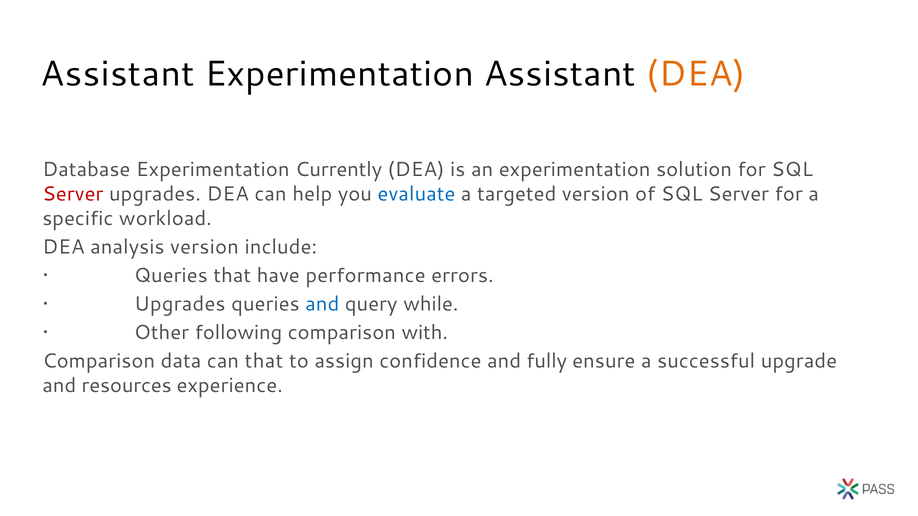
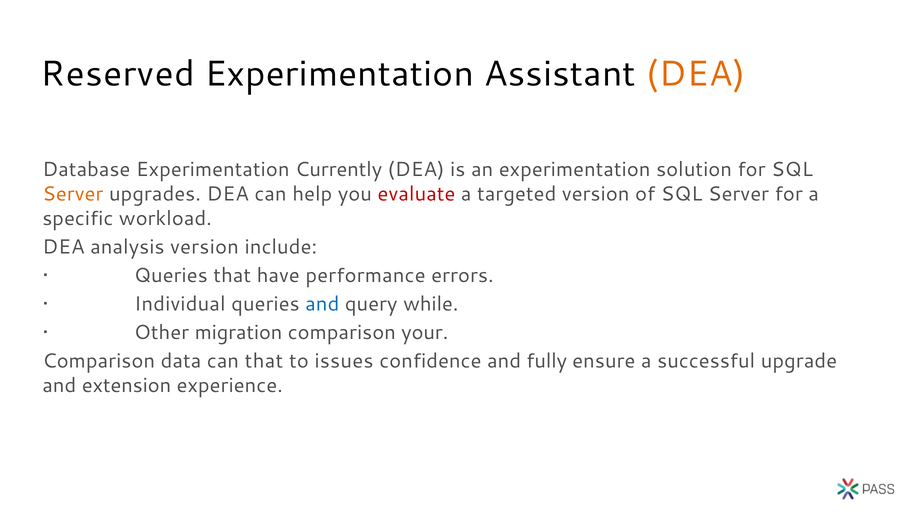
Assistant at (118, 74): Assistant -> Reserved
Server at (73, 194) colour: red -> orange
evaluate colour: blue -> red
Upgrades at (180, 304): Upgrades -> Individual
following: following -> migration
with: with -> your
assign: assign -> issues
resources: resources -> extension
